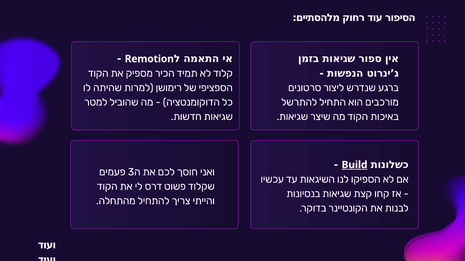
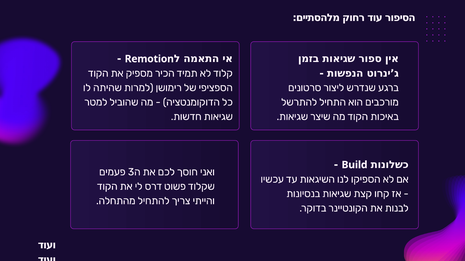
Build underline: present -> none
